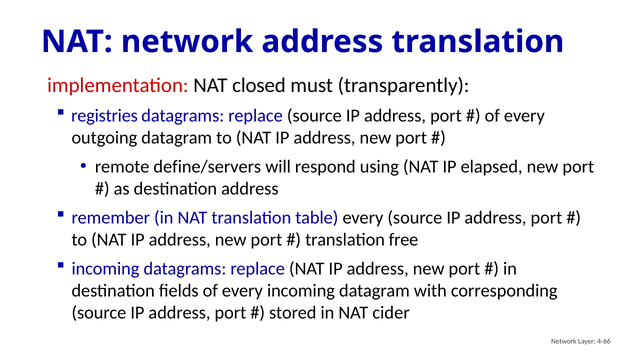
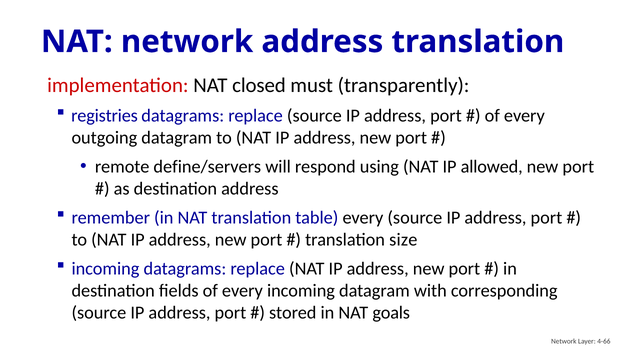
elapsed: elapsed -> allowed
free: free -> size
cider: cider -> goals
